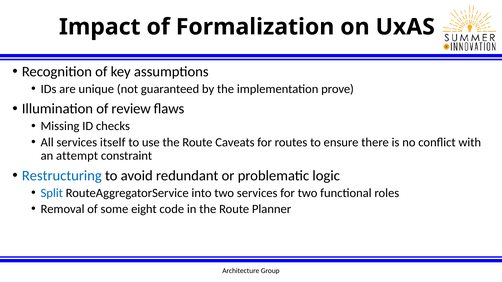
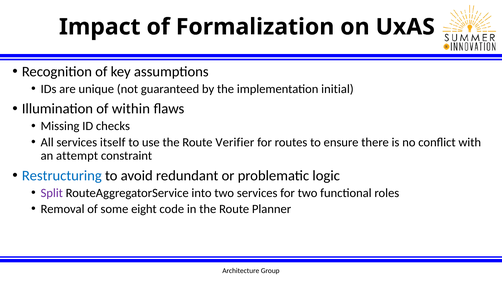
prove: prove -> initial
review: review -> within
Caveats: Caveats -> Verifier
Split colour: blue -> purple
